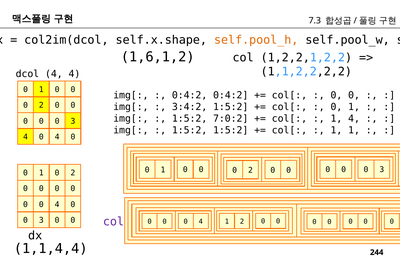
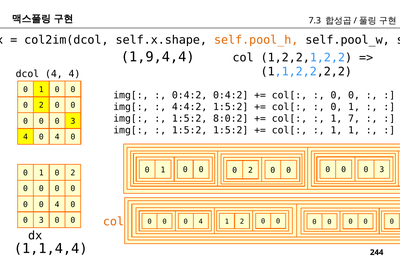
1,6,1,2: 1,6,1,2 -> 1,9,4,4
3:4:2: 3:4:2 -> 4:4:2
7:0:2: 7:0:2 -> 8:0:2
1 4: 4 -> 7
col at (113, 221) colour: purple -> orange
